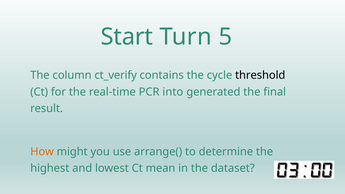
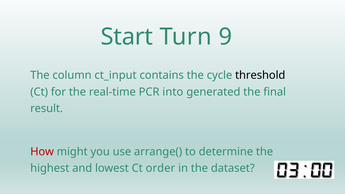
5: 5 -> 9
ct_verify: ct_verify -> ct_input
How colour: orange -> red
mean: mean -> order
